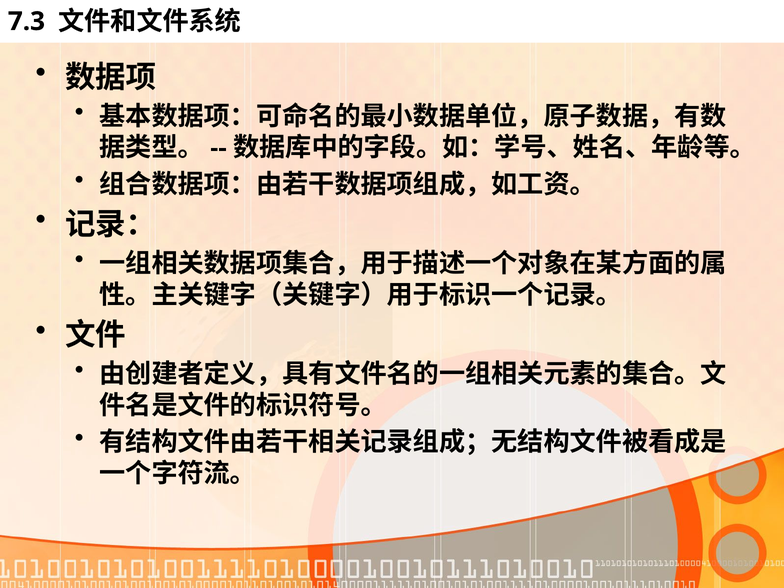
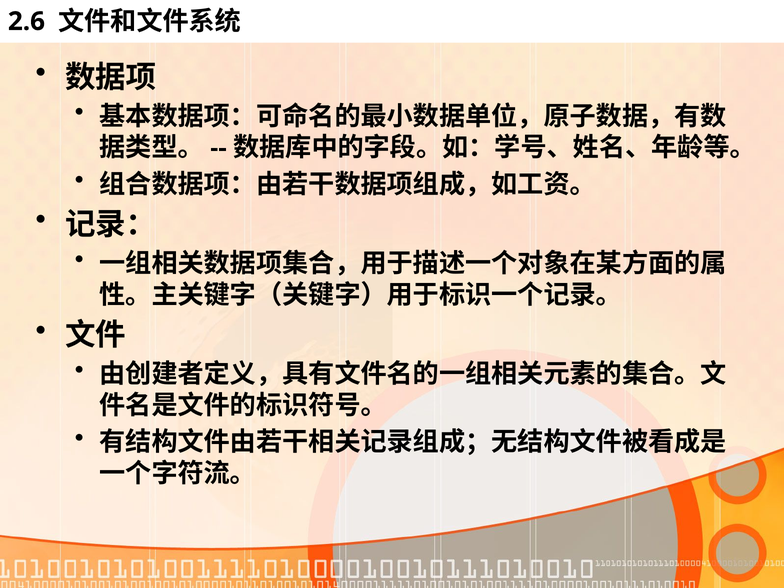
7.3: 7.3 -> 2.6
